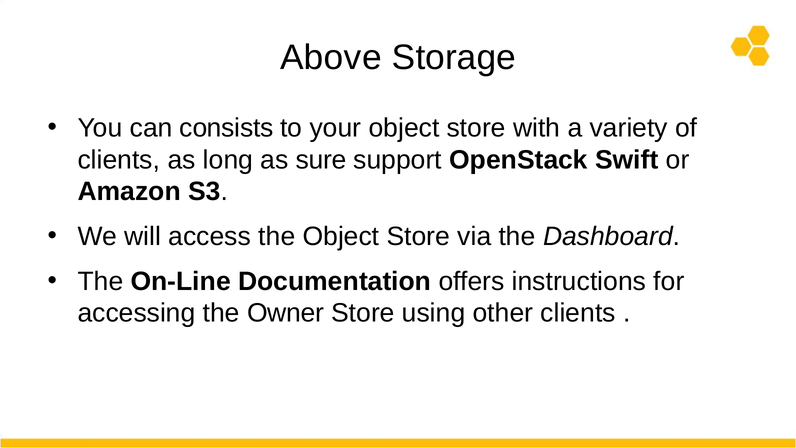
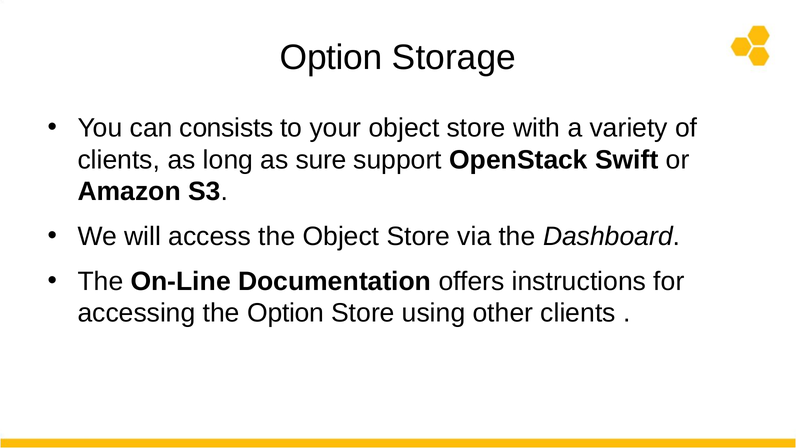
Above at (331, 58): Above -> Option
the Owner: Owner -> Option
